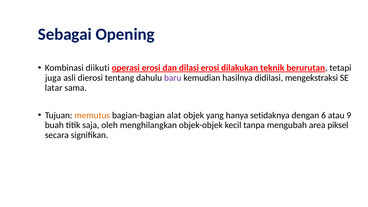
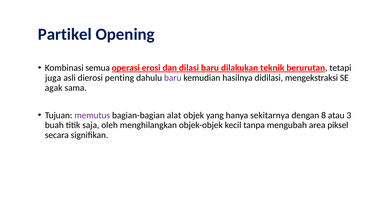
Sebagai: Sebagai -> Partikel
diikuti: diikuti -> semua
dilasi erosi: erosi -> baru
tentang: tentang -> penting
latar: latar -> agak
memutus colour: orange -> purple
setidaknya: setidaknya -> sekitarnya
6: 6 -> 8
9: 9 -> 3
